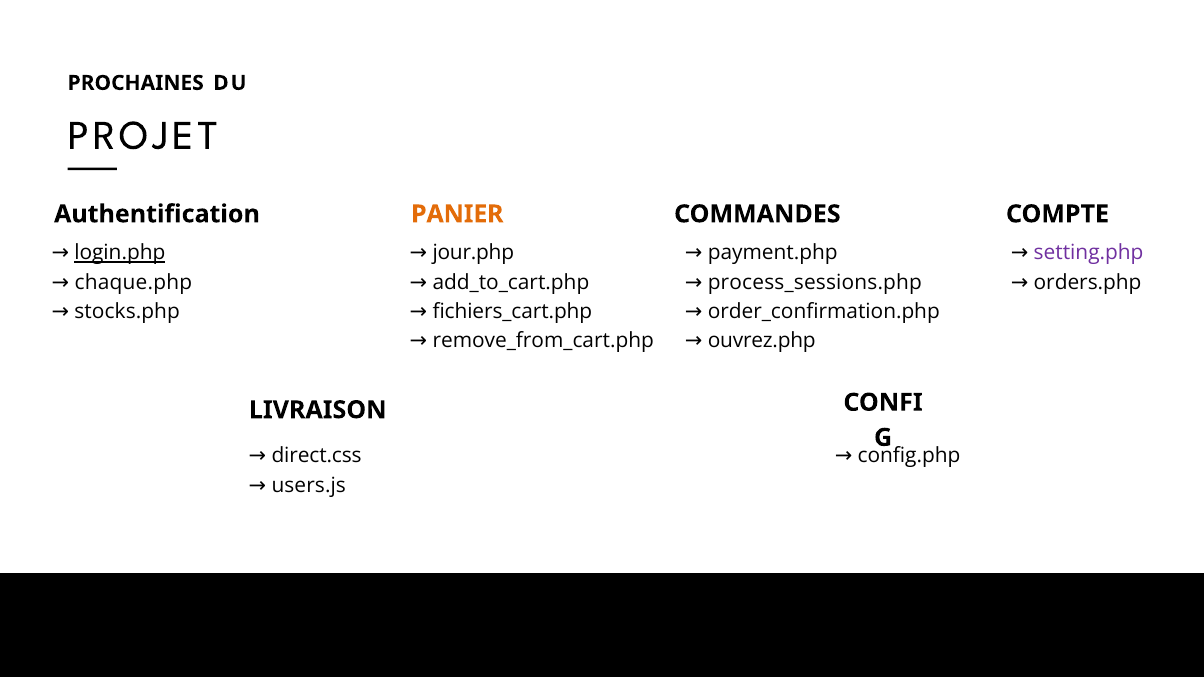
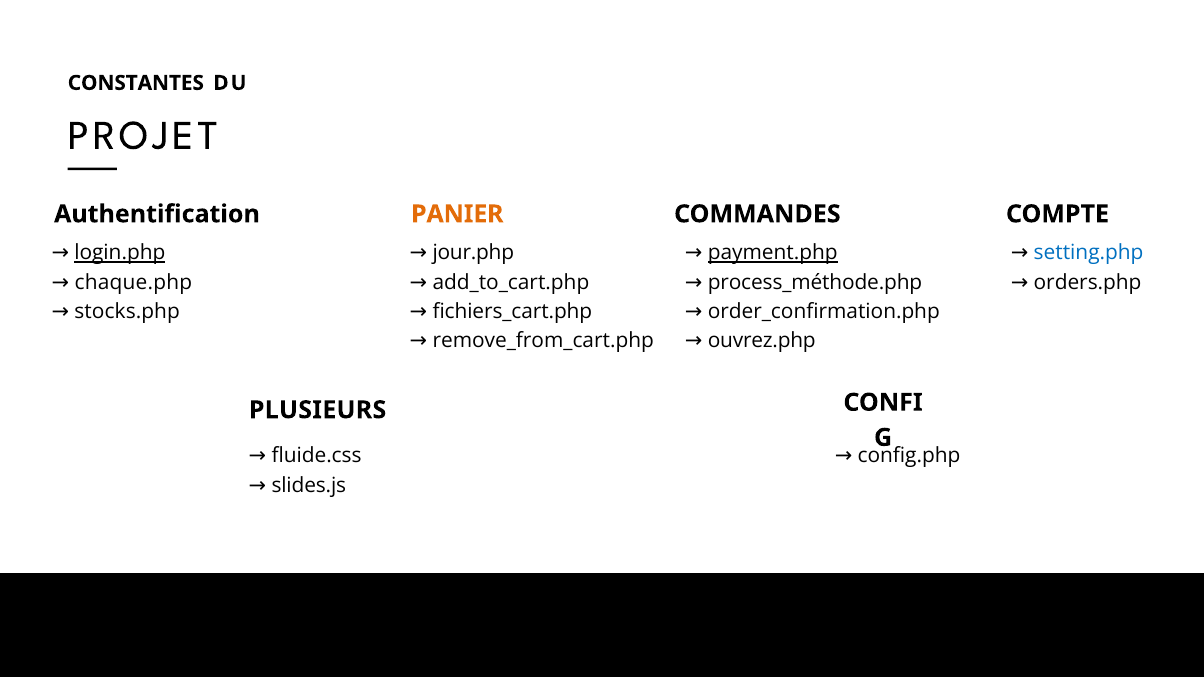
PROCHAINES: PROCHAINES -> CONSTANTES
payment.php underline: none -> present
setting.php colour: purple -> blue
process_sessions.php: process_sessions.php -> process_méthode.php
LIVRAISON: LIVRAISON -> PLUSIEURS
direct.css: direct.css -> fluide.css
users.js: users.js -> slides.js
